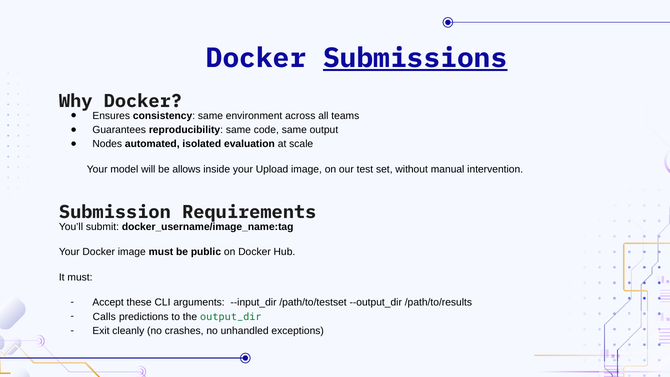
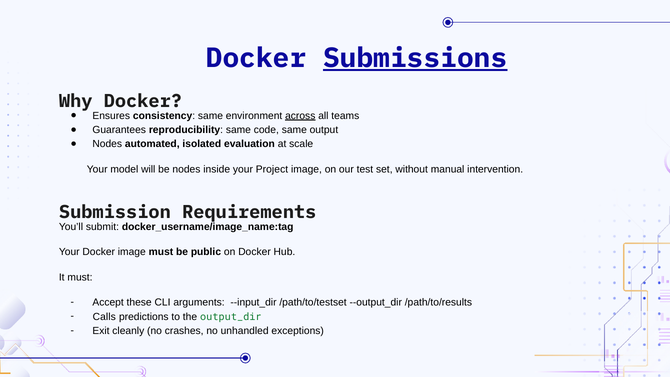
across underline: none -> present
be allows: allows -> nodes
Upload: Upload -> Project
